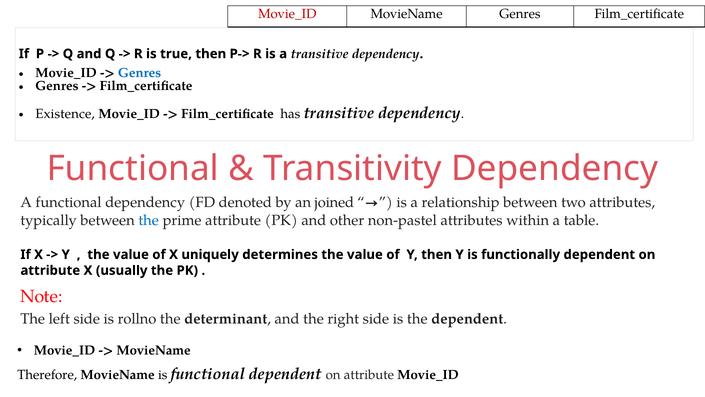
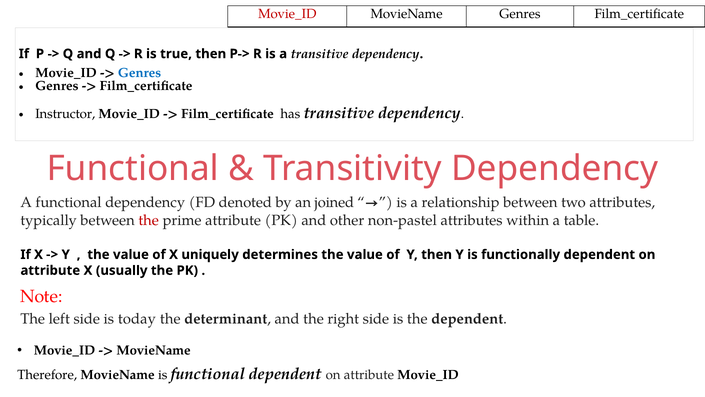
Existence: Existence -> Instructor
the at (149, 220) colour: blue -> red
rollno: rollno -> today
